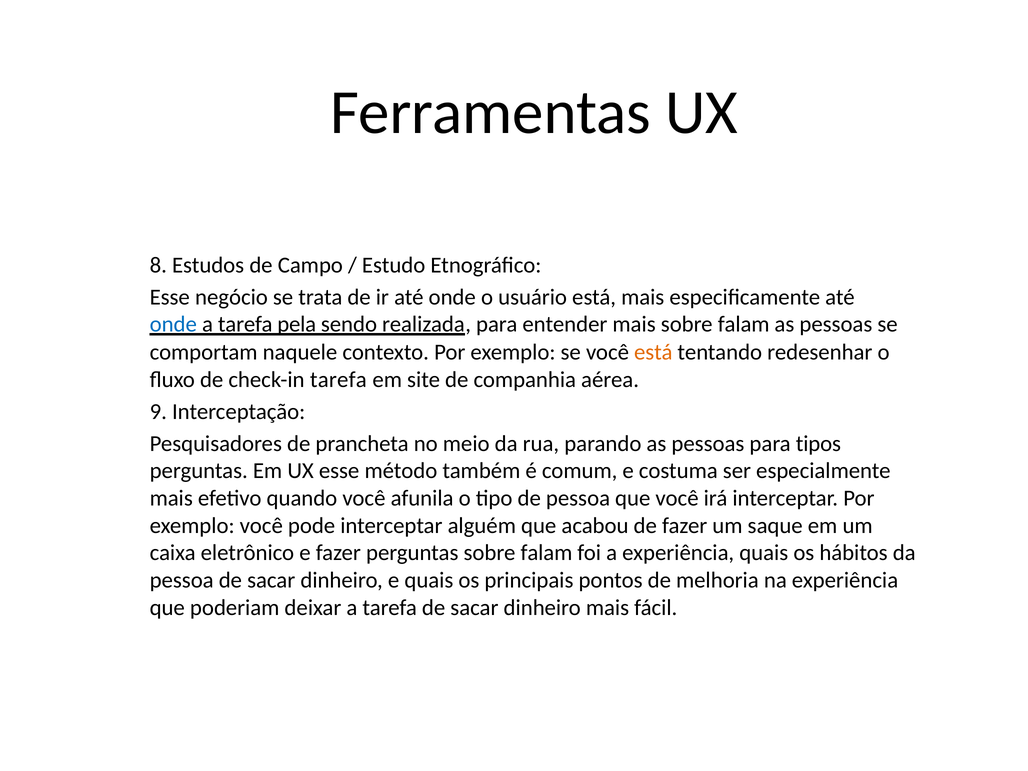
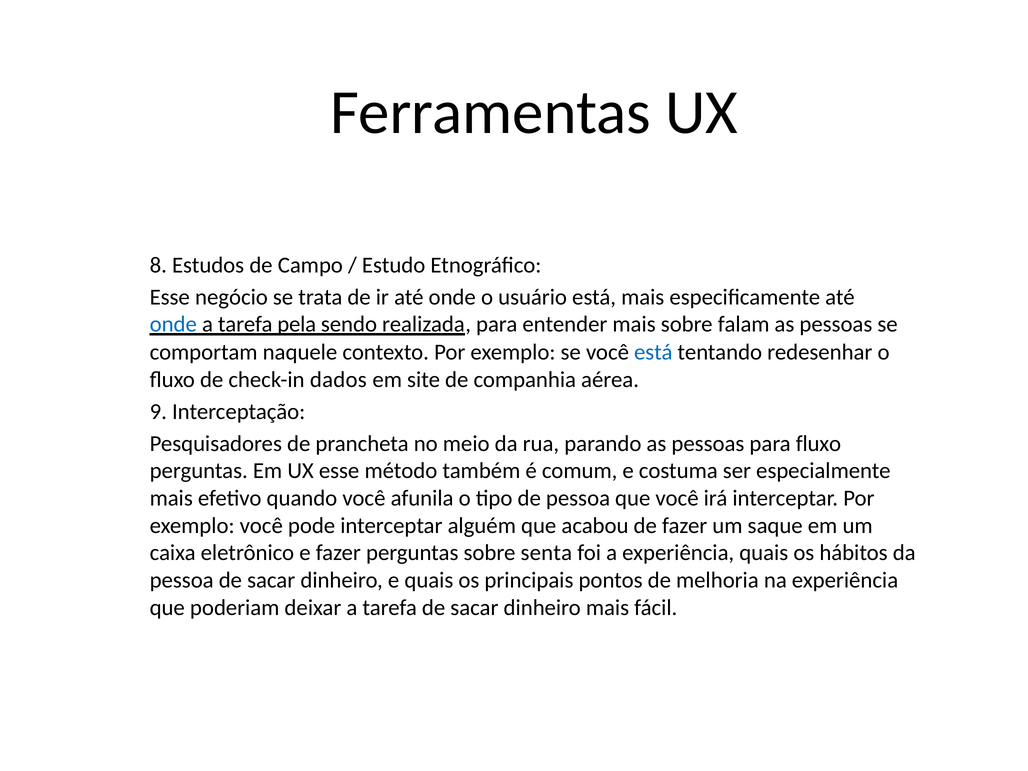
está at (653, 352) colour: orange -> blue
check-in tarefa: tarefa -> dados
para tipos: tipos -> fluxo
perguntas sobre falam: falam -> senta
